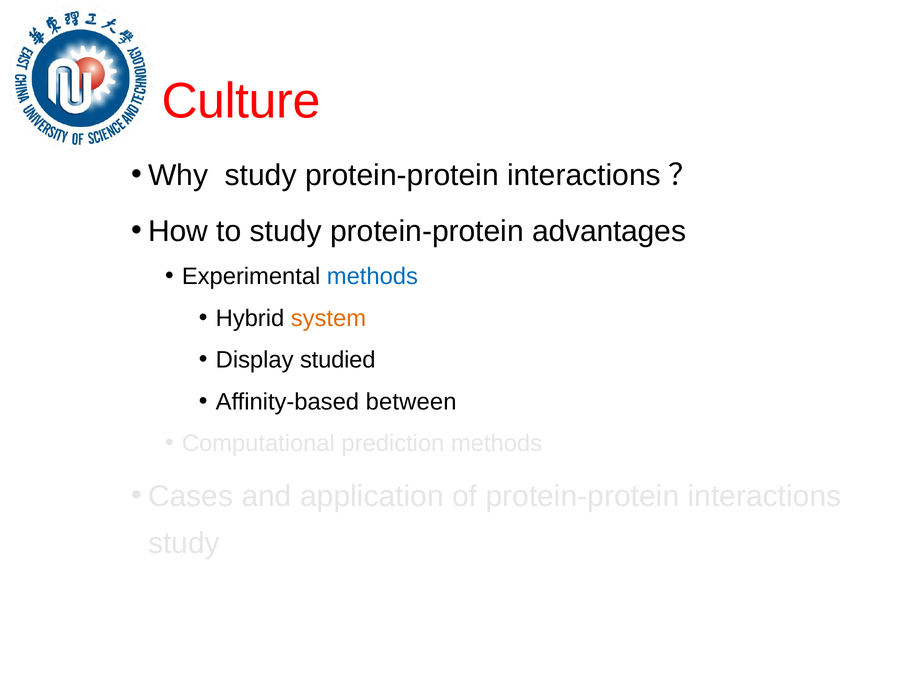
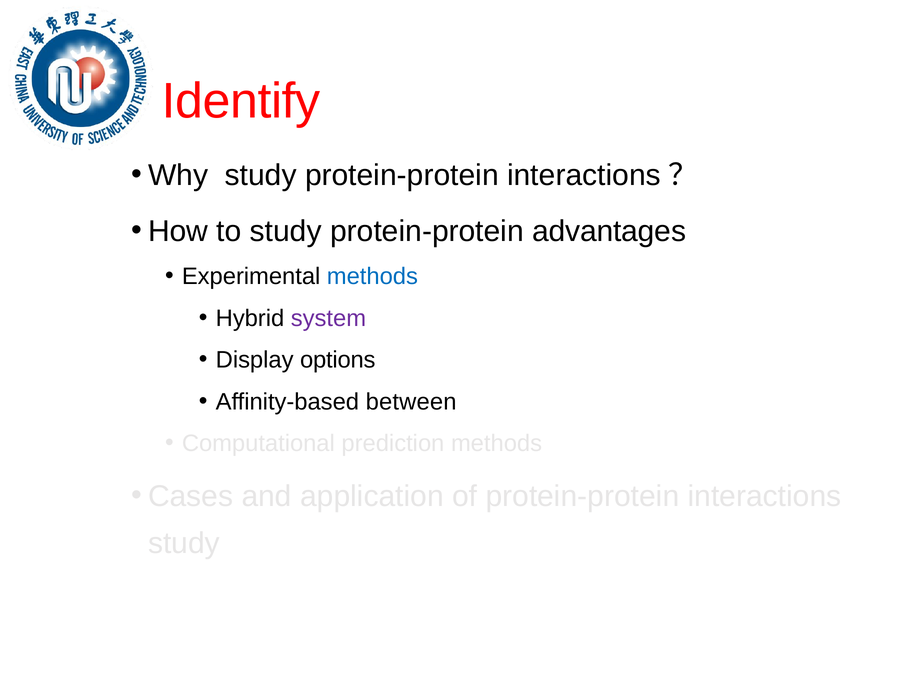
Culture: Culture -> Identify
system colour: orange -> purple
studied: studied -> options
